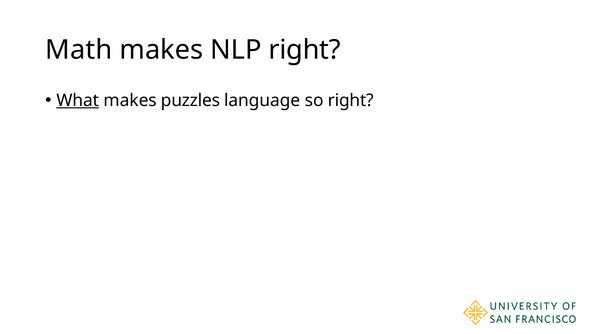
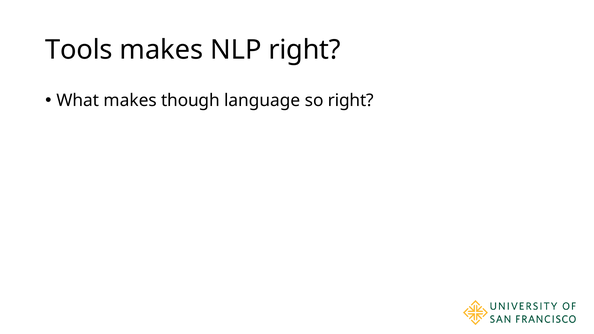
Math: Math -> Tools
What underline: present -> none
puzzles: puzzles -> though
